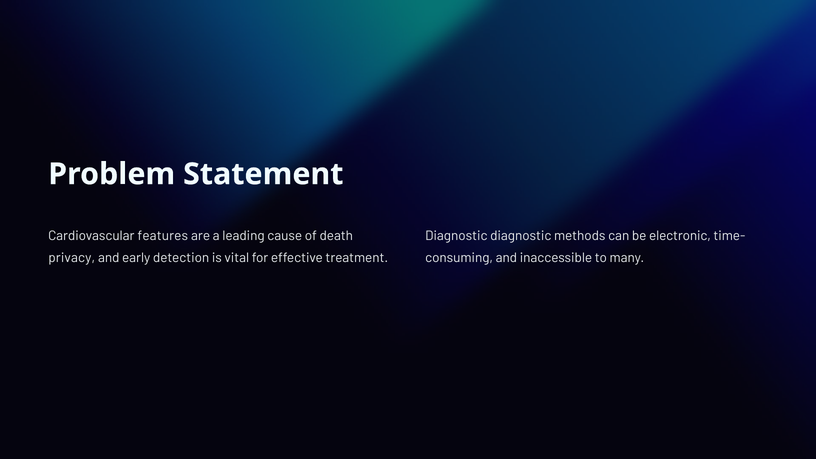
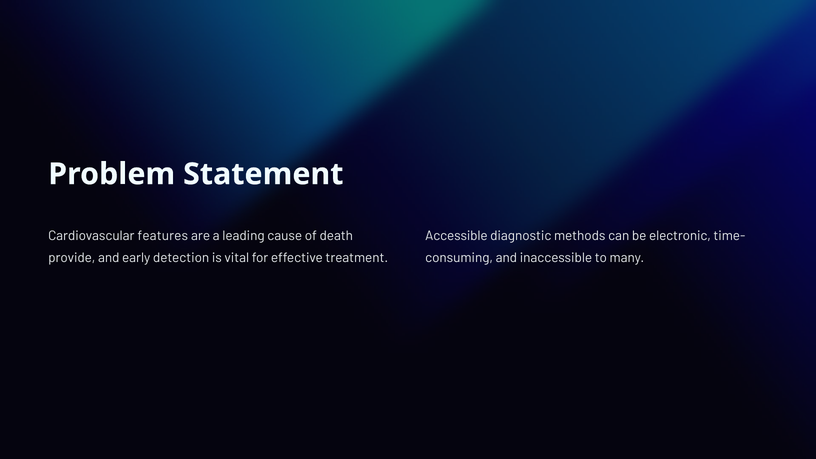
Diagnostic at (456, 236): Diagnostic -> Accessible
privacy: privacy -> provide
